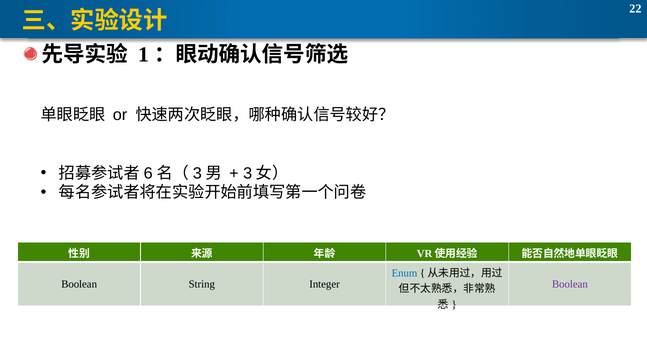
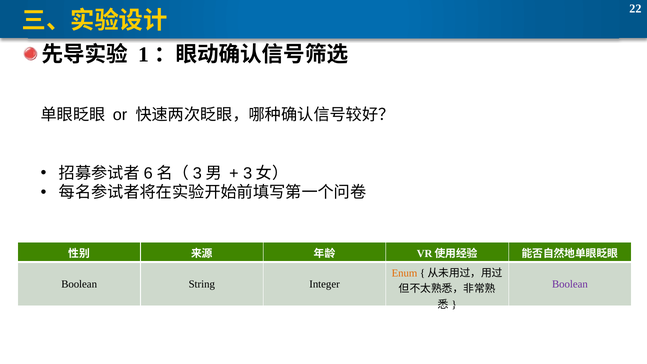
Enum colour: blue -> orange
